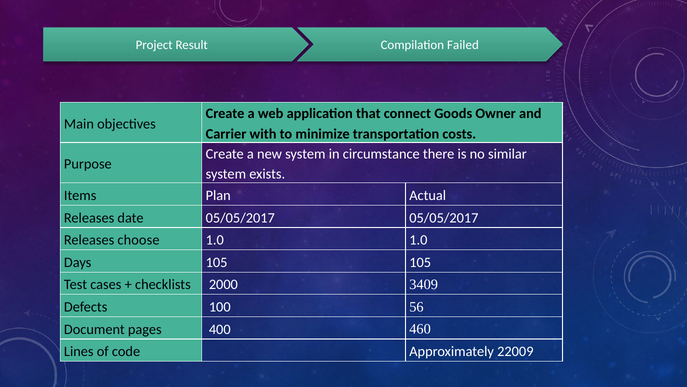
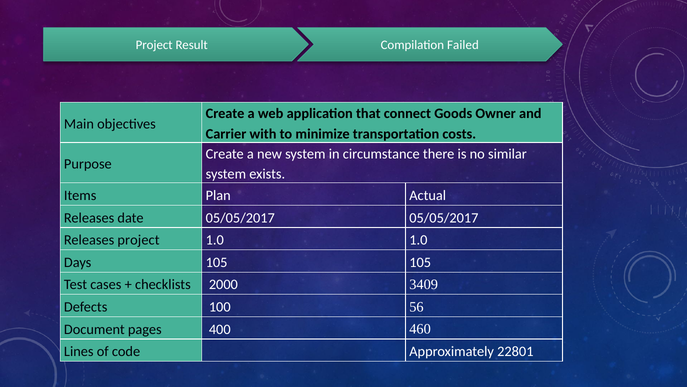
Releases choose: choose -> project
22009: 22009 -> 22801
